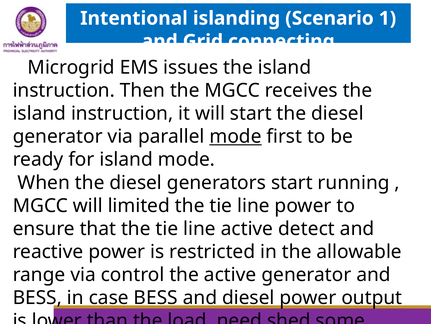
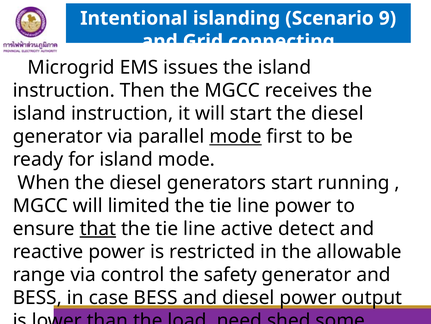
1: 1 -> 9
that underline: none -> present
the active: active -> safety
